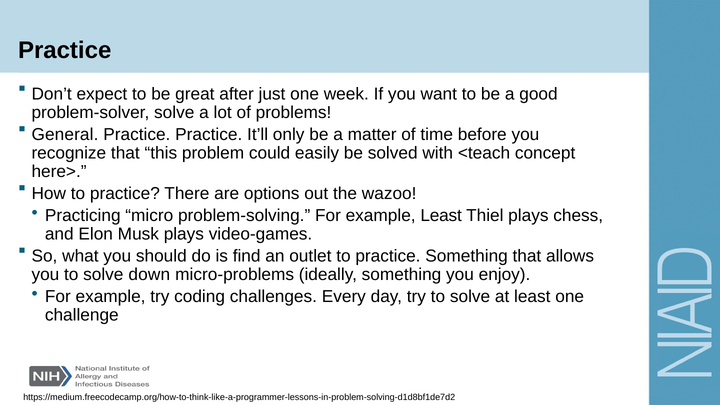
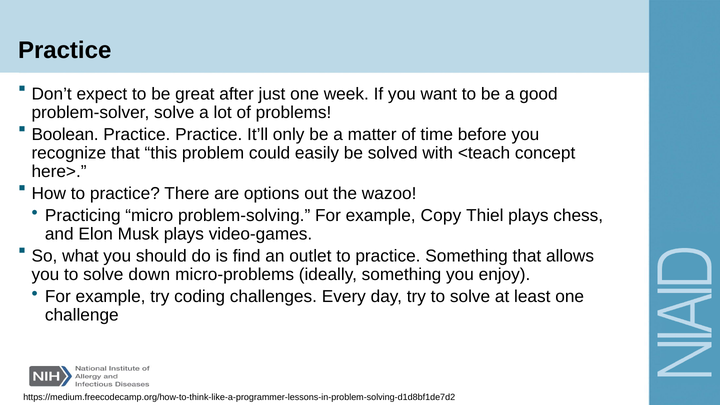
General: General -> Boolean
example Least: Least -> Copy
